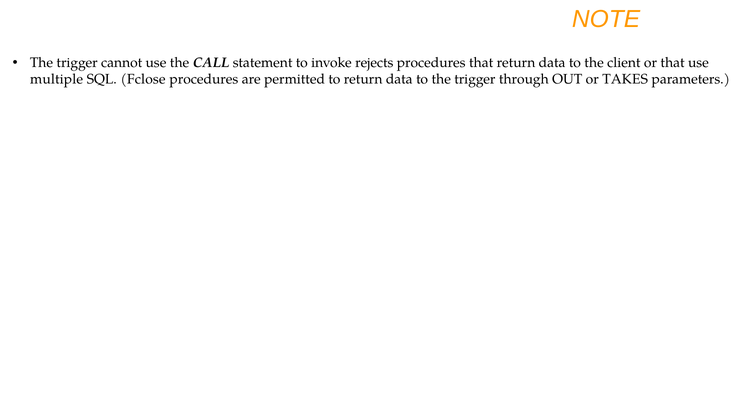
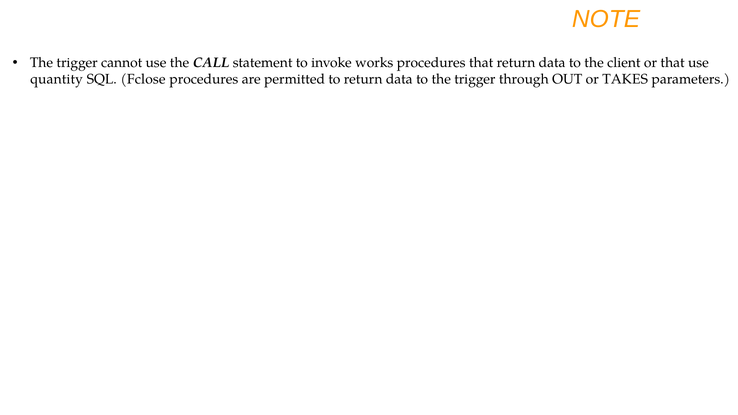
rejects: rejects -> works
multiple: multiple -> quantity
